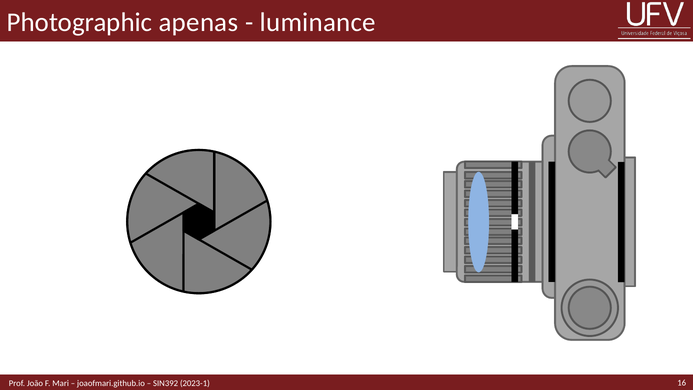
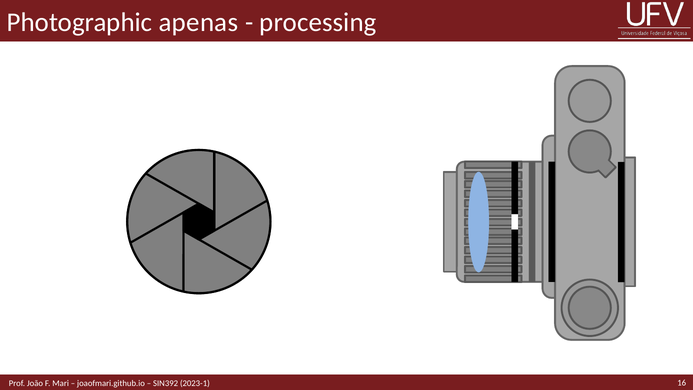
luminance: luminance -> processing
